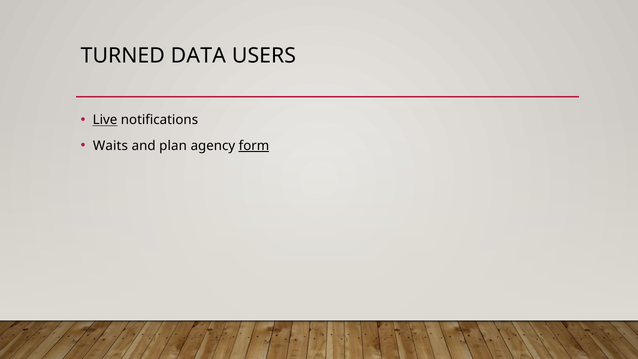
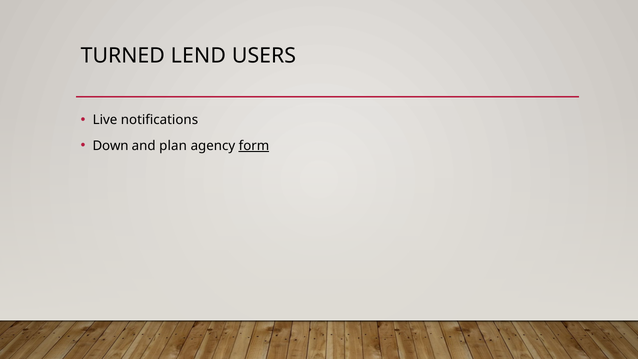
DATA: DATA -> LEND
Live underline: present -> none
Waits: Waits -> Down
